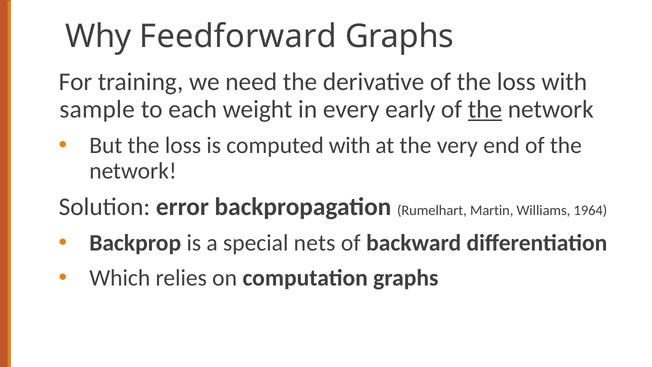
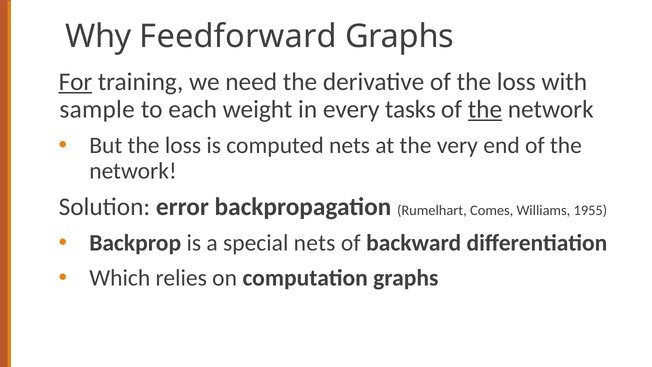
For underline: none -> present
early: early -> tasks
computed with: with -> nets
Martin: Martin -> Comes
1964: 1964 -> 1955
